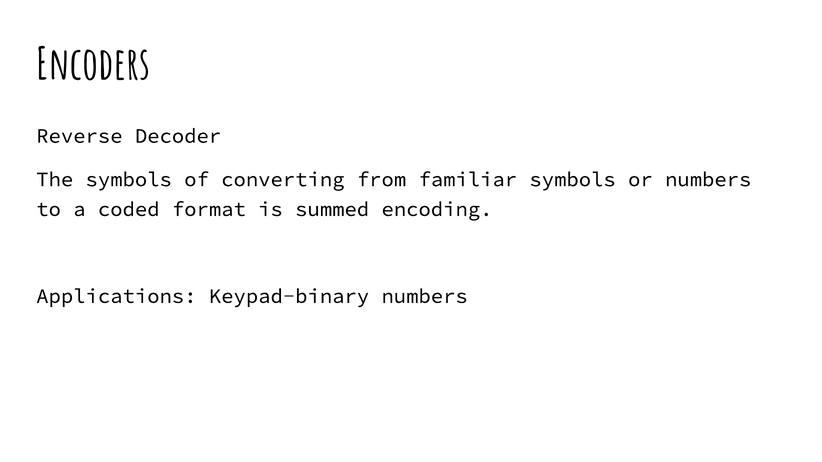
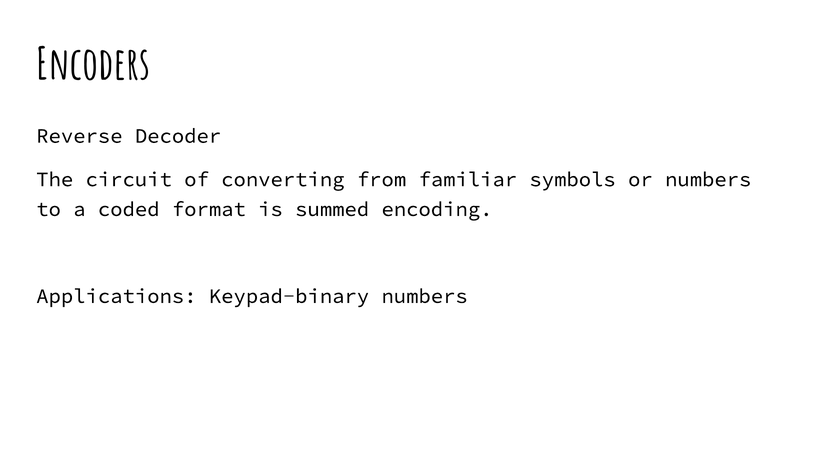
The symbols: symbols -> circuit
